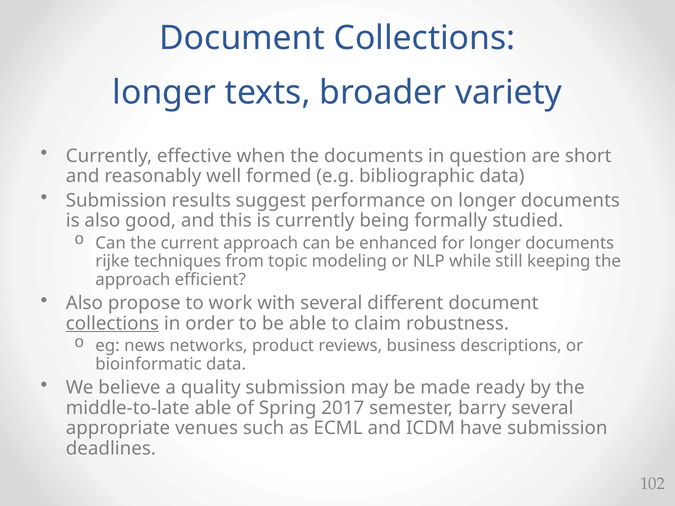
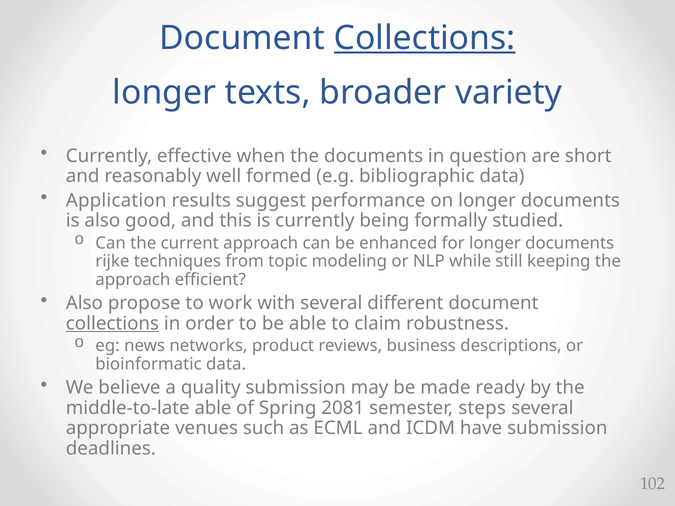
Collections at (425, 38) underline: none -> present
Submission at (116, 201): Submission -> Application
2017: 2017 -> 2081
barry: barry -> steps
